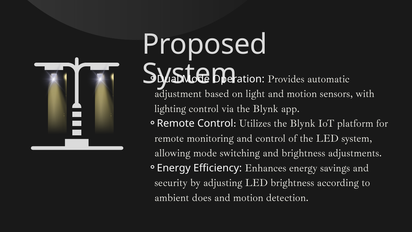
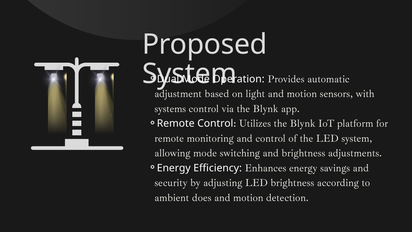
lighting: lighting -> systems
